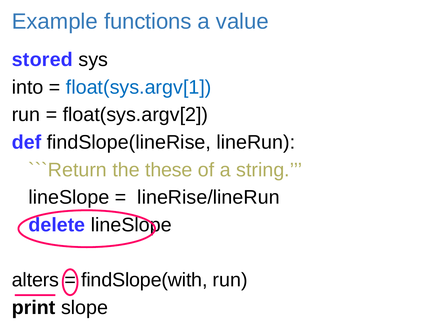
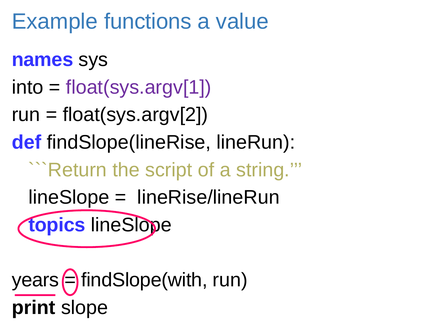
stored: stored -> names
float(sys.argv[1 colour: blue -> purple
these: these -> script
delete: delete -> topics
alters: alters -> years
